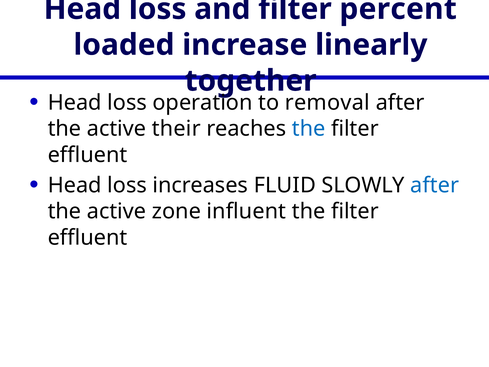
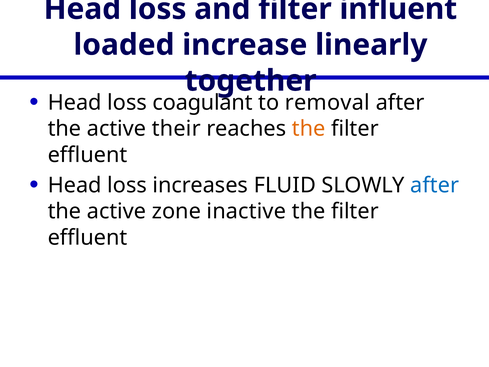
percent: percent -> influent
operation: operation -> coagulant
the at (309, 129) colour: blue -> orange
influent: influent -> inactive
